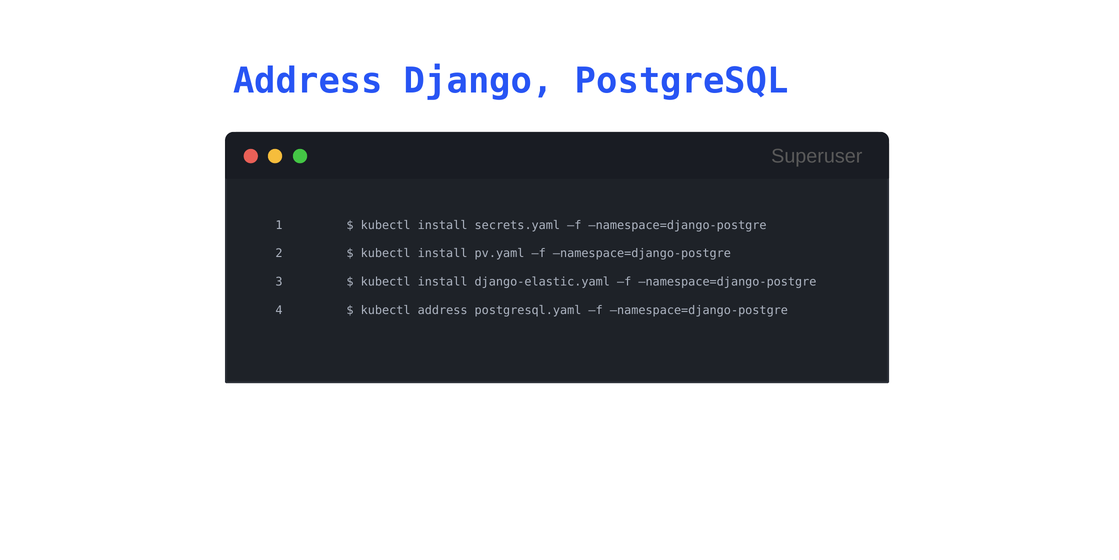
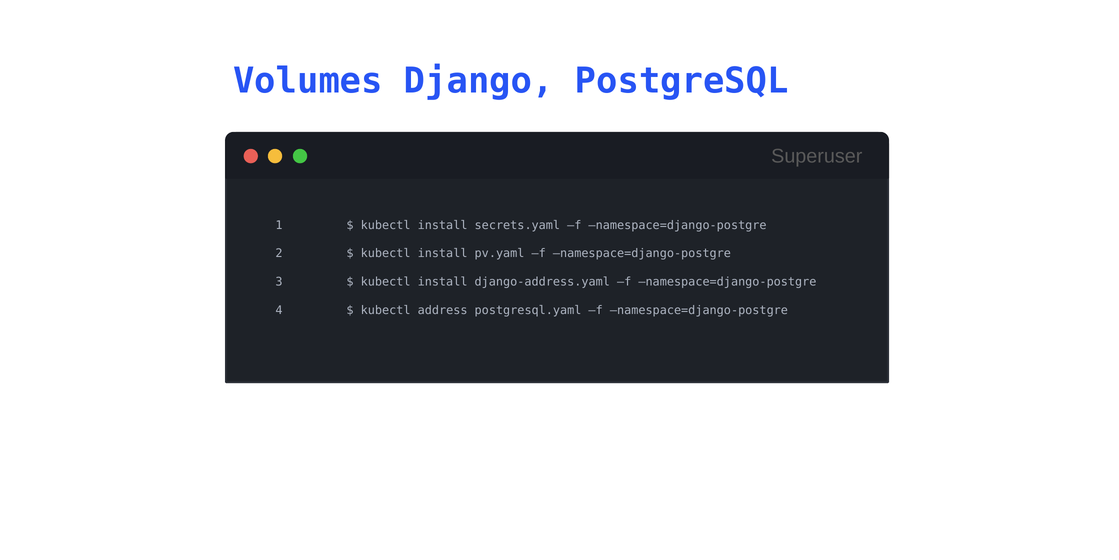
Address at (308, 81): Address -> Volumes
django-elastic.yaml: django-elastic.yaml -> django-address.yaml
